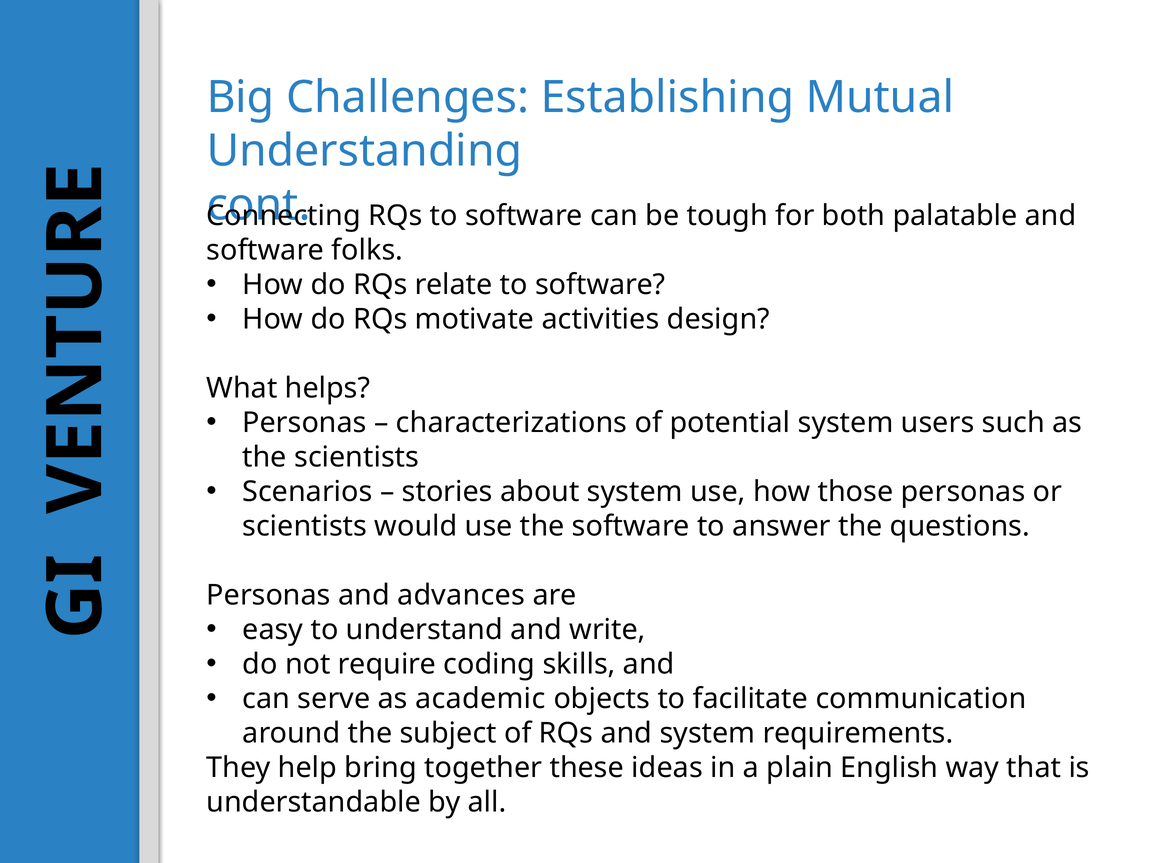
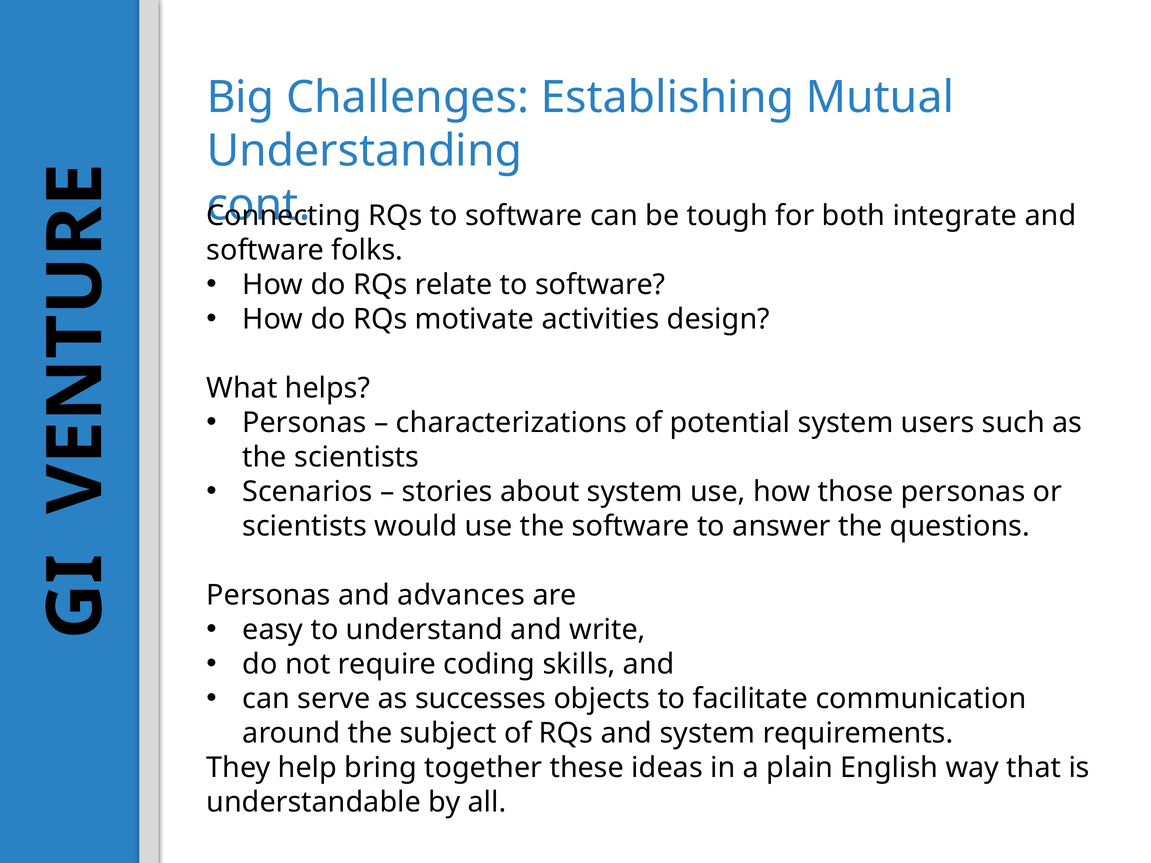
palatable: palatable -> integrate
academic: academic -> successes
